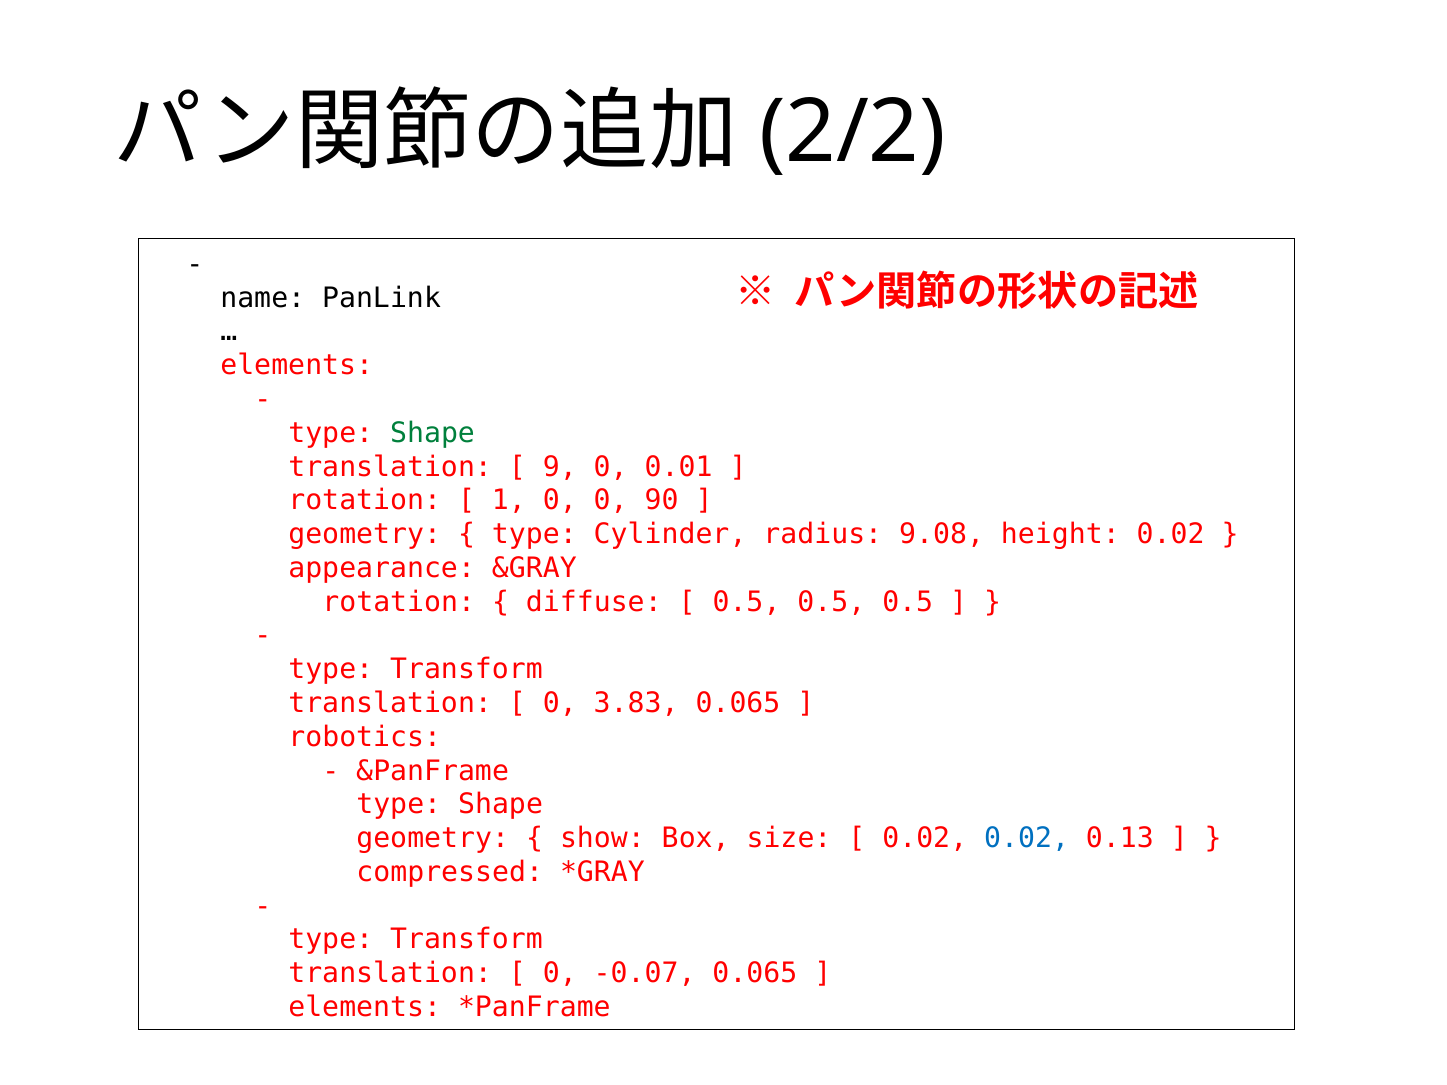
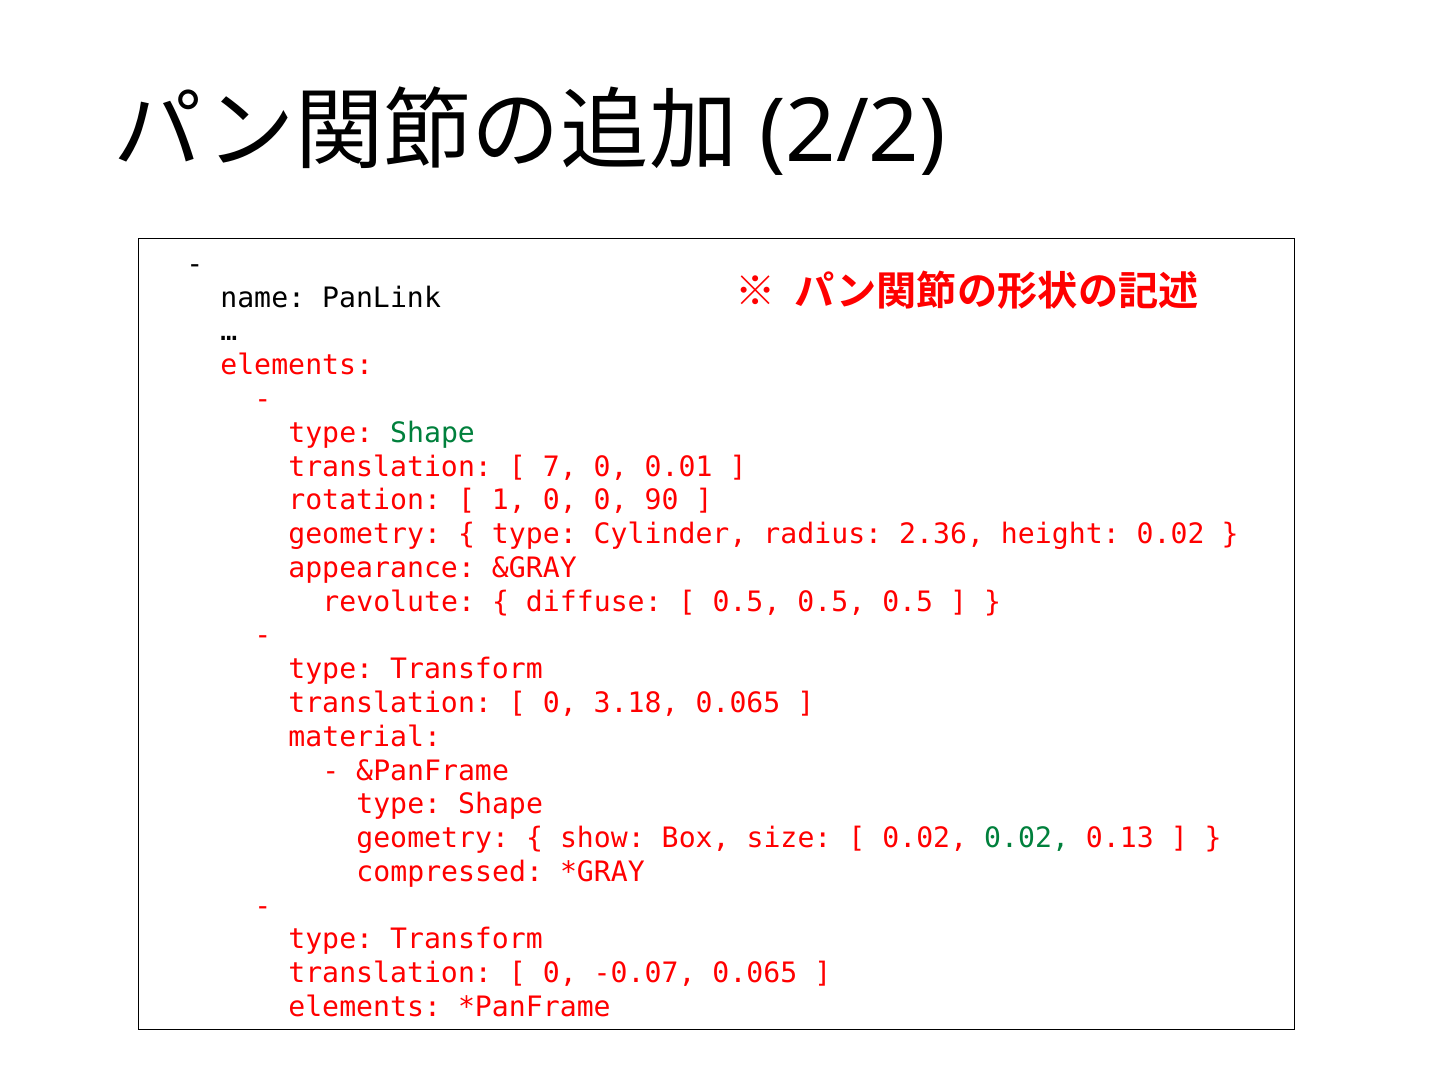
9: 9 -> 7
9.08: 9.08 -> 2.36
rotation at (399, 602): rotation -> revolute
3.83: 3.83 -> 3.18
robotics: robotics -> material
0.02 at (1027, 838) colour: blue -> green
